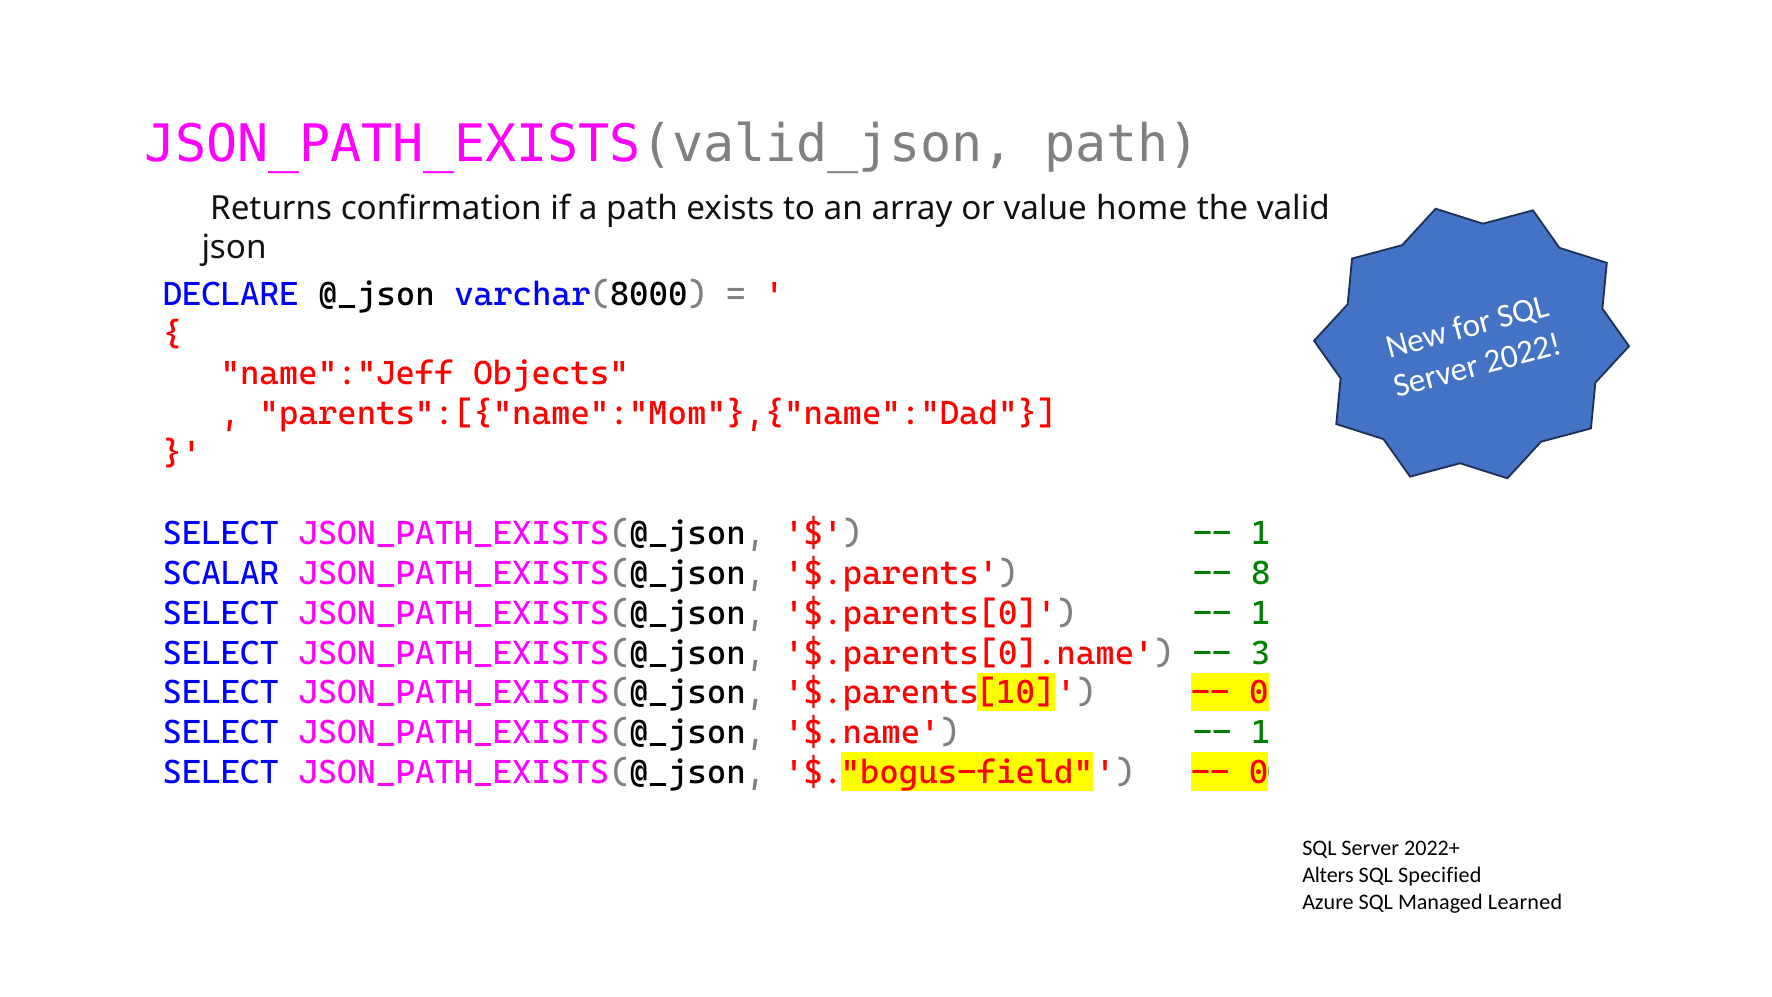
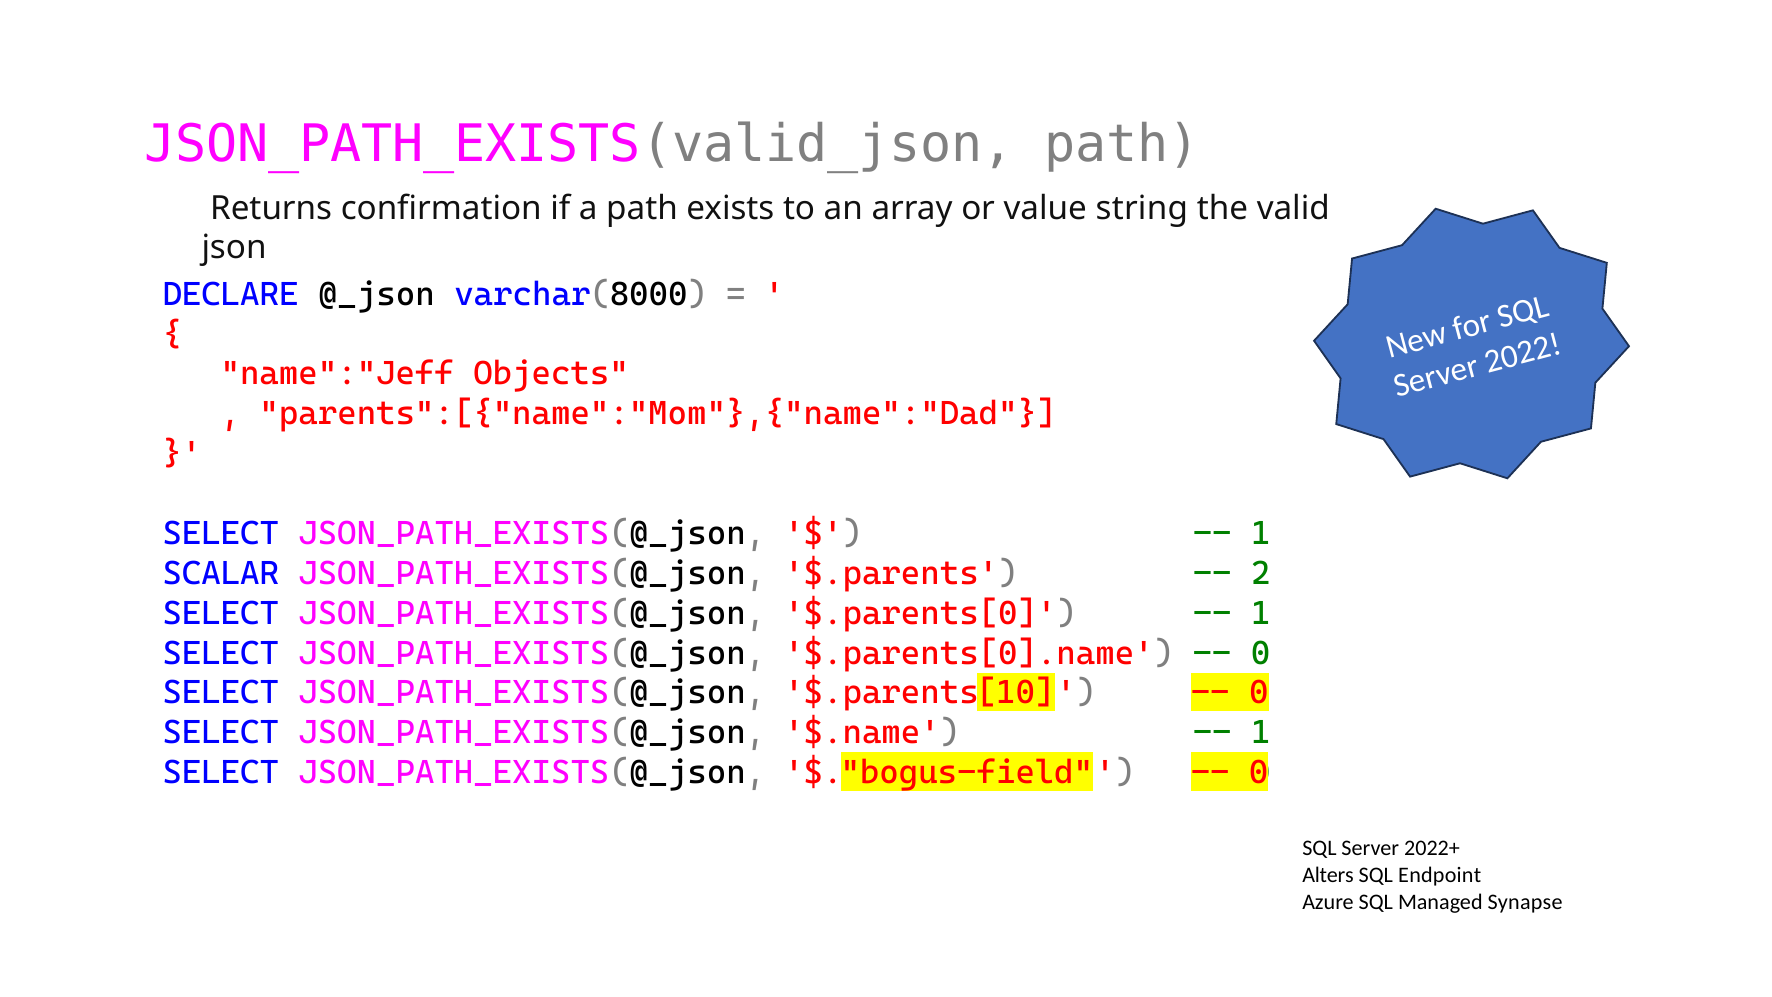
home: home -> string
8 at (1261, 573): 8 -> 2
3 at (1260, 653): 3 -> 0
Specified: Specified -> Endpoint
Learned: Learned -> Synapse
